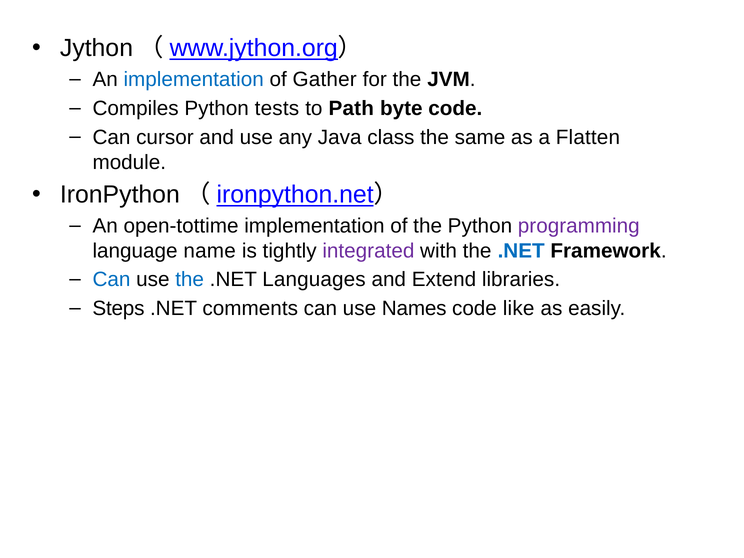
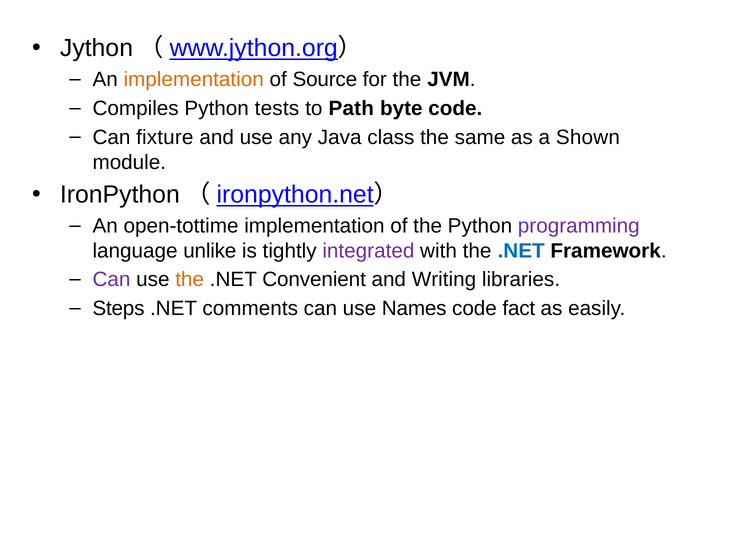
implementation at (194, 79) colour: blue -> orange
Gather: Gather -> Source
cursor: cursor -> fixture
Flatten: Flatten -> Shown
name: name -> unlike
Can at (111, 280) colour: blue -> purple
the at (190, 280) colour: blue -> orange
Languages: Languages -> Convenient
Extend: Extend -> Writing
like: like -> fact
